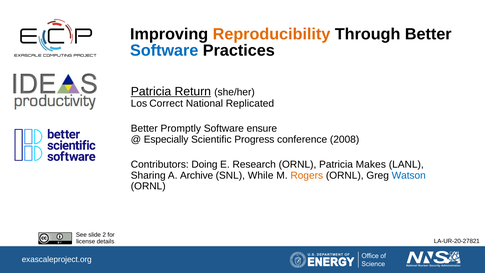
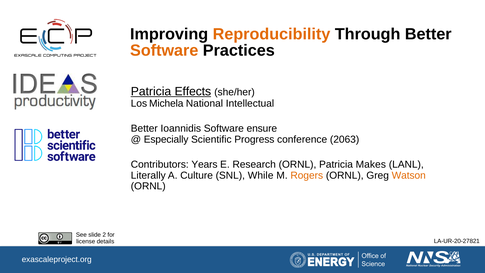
Software at (164, 51) colour: blue -> orange
Return: Return -> Effects
Correct: Correct -> Michela
Replicated: Replicated -> Intellectual
Promptly: Promptly -> Ioannidis
2008: 2008 -> 2063
Doing: Doing -> Years
Sharing: Sharing -> Literally
Archive: Archive -> Culture
Watson colour: blue -> orange
